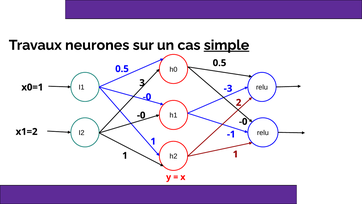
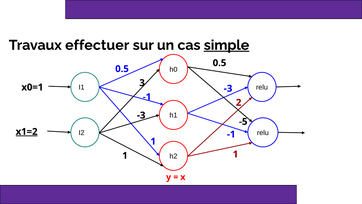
neurones: neurones -> effectuer
-0 at (147, 97): -0 -> -1
-0 at (141, 115): -0 -> -3
-0 at (243, 121): -0 -> -5
x1=2 underline: none -> present
